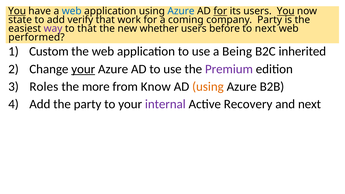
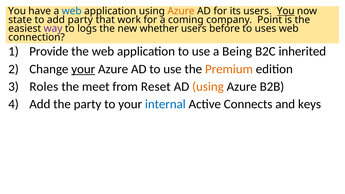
You at (17, 11) underline: present -> none
Azure at (181, 11) colour: blue -> orange
for at (220, 11) underline: present -> none
add verify: verify -> party
company Party: Party -> Point
to that: that -> logs
to next: next -> uses
performed: performed -> connection
Custom: Custom -> Provide
Premium colour: purple -> orange
more: more -> meet
Know: Know -> Reset
internal colour: purple -> blue
Recovery: Recovery -> Connects
and next: next -> keys
